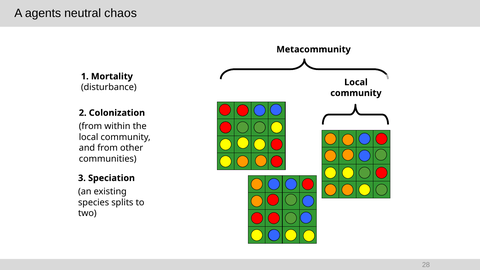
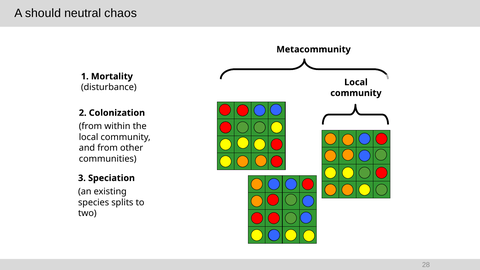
agents: agents -> should
